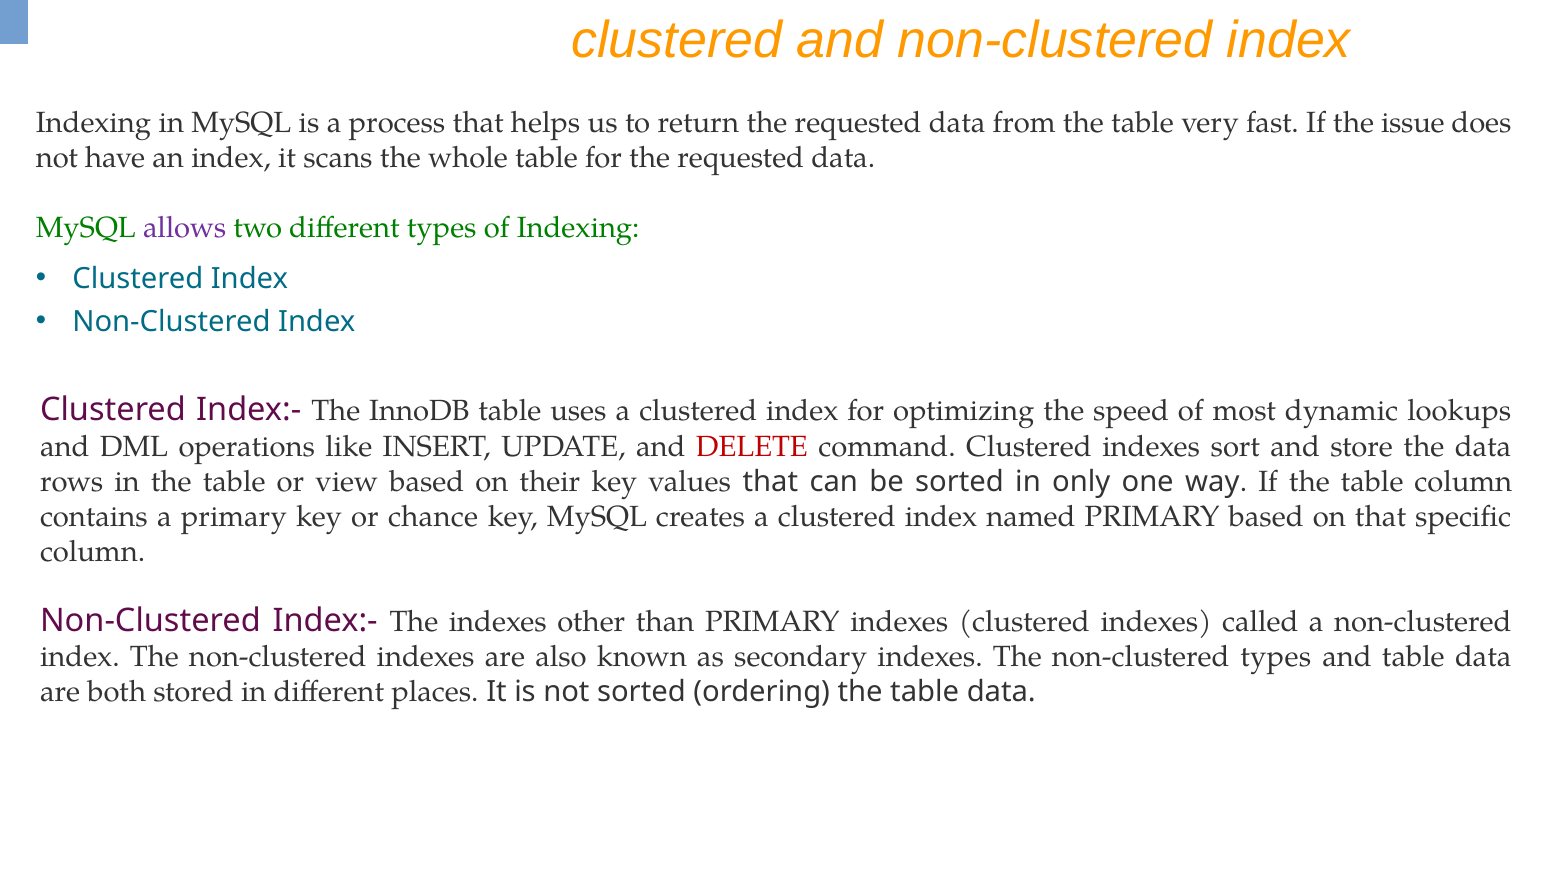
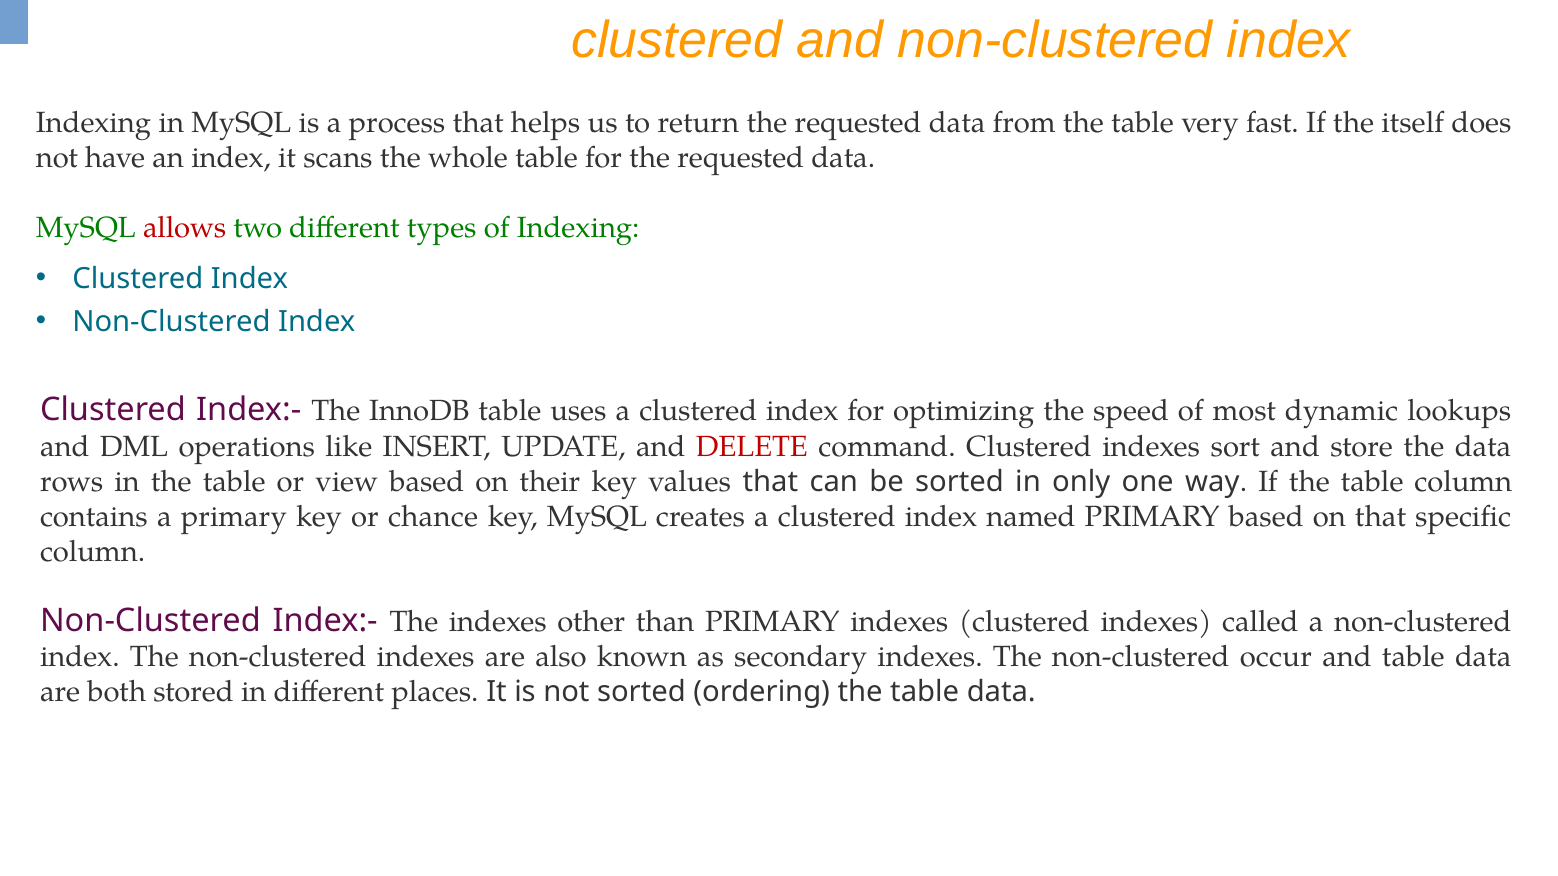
issue: issue -> itself
allows colour: purple -> red
non-clustered types: types -> occur
